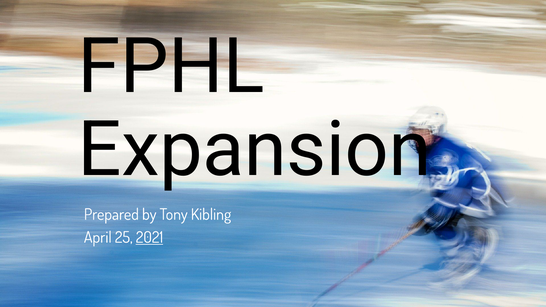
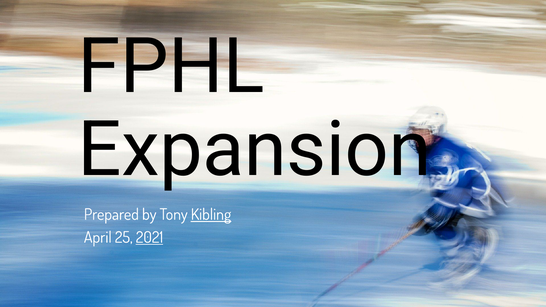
Kibling underline: none -> present
